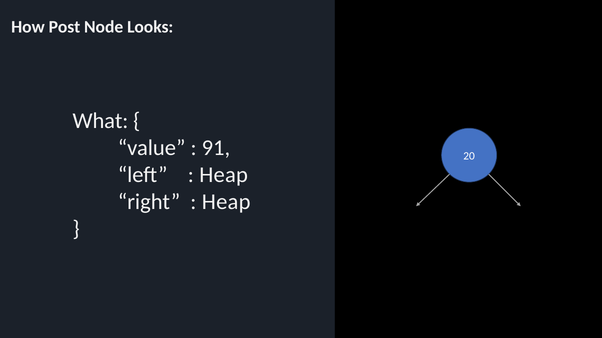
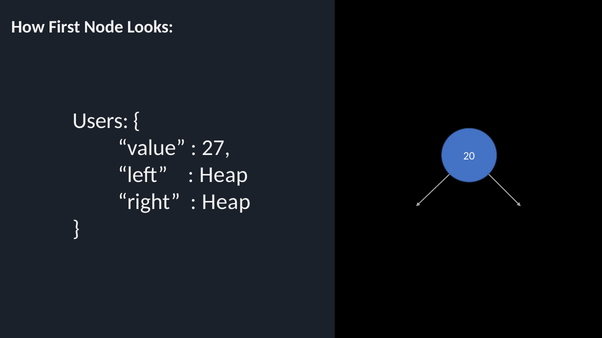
Post: Post -> First
What: What -> Users
91: 91 -> 27
